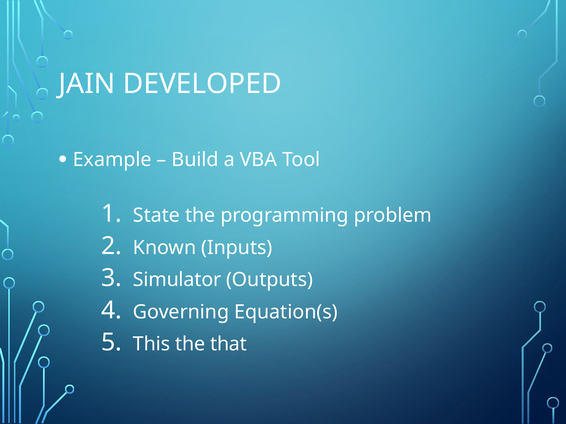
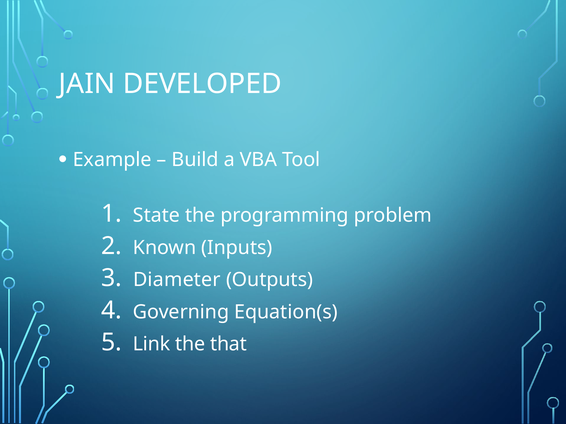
Simulator: Simulator -> Diameter
This: This -> Link
